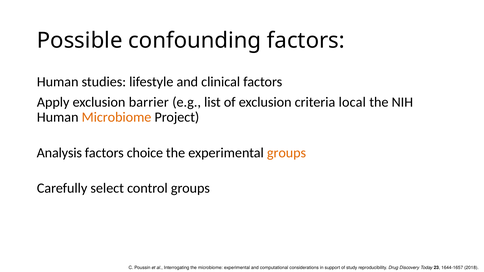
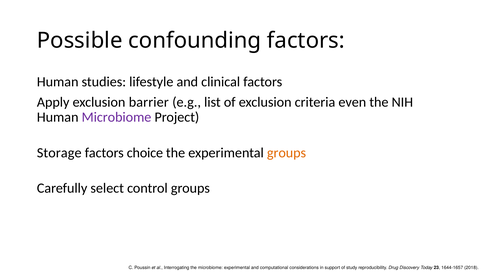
local: local -> even
Microbiome at (117, 117) colour: orange -> purple
Analysis: Analysis -> Storage
